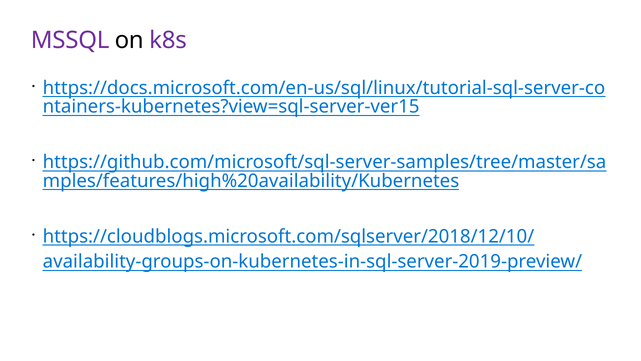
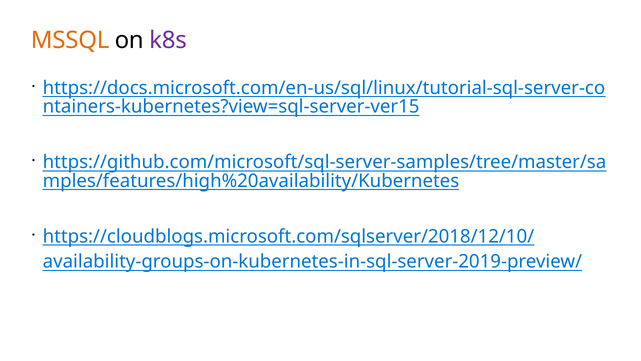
MSSQL colour: purple -> orange
